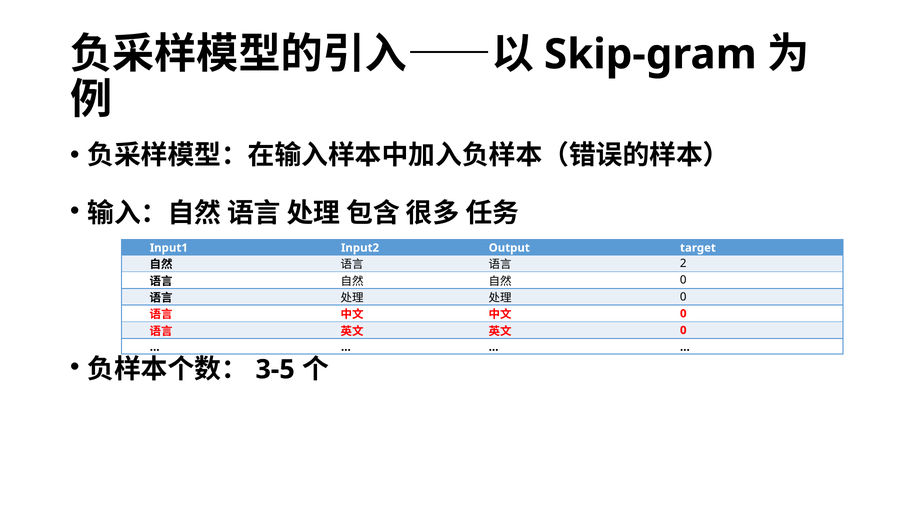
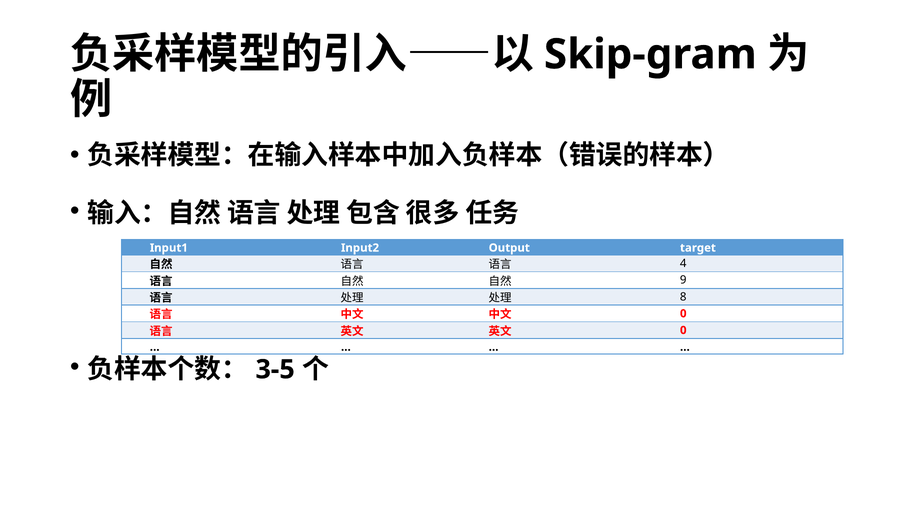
2: 2 -> 4
0 at (683, 280): 0 -> 9
0 at (683, 297): 0 -> 8
